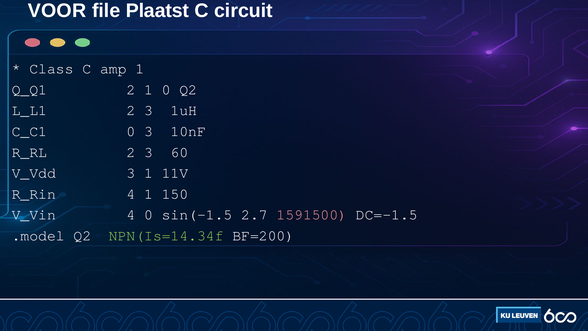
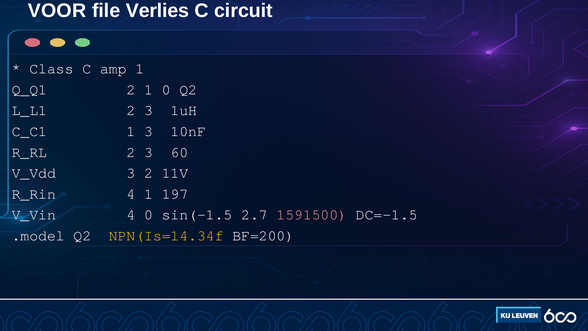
Plaatst: Plaatst -> Verlies
C_C1 0: 0 -> 1
3 1: 1 -> 2
150: 150 -> 197
NPN(Is=14.34f colour: light green -> yellow
